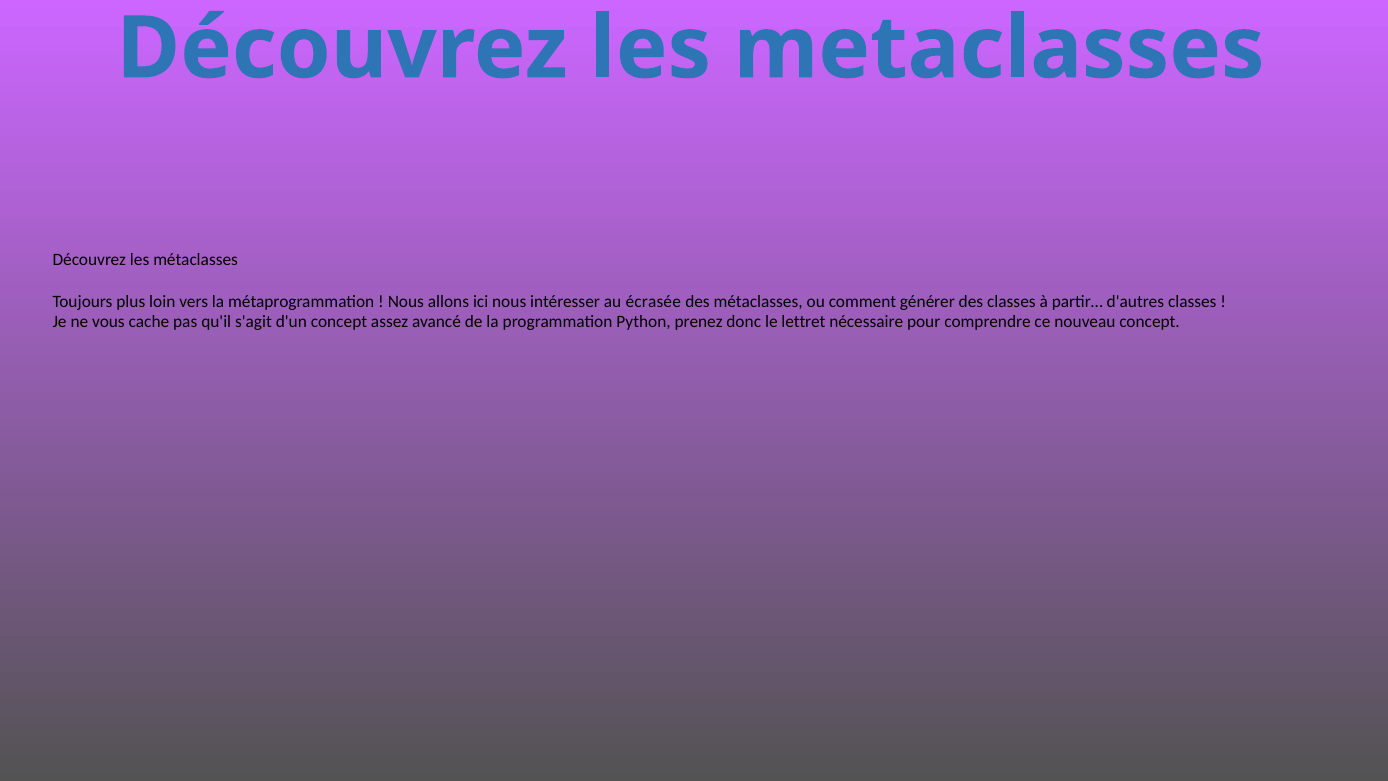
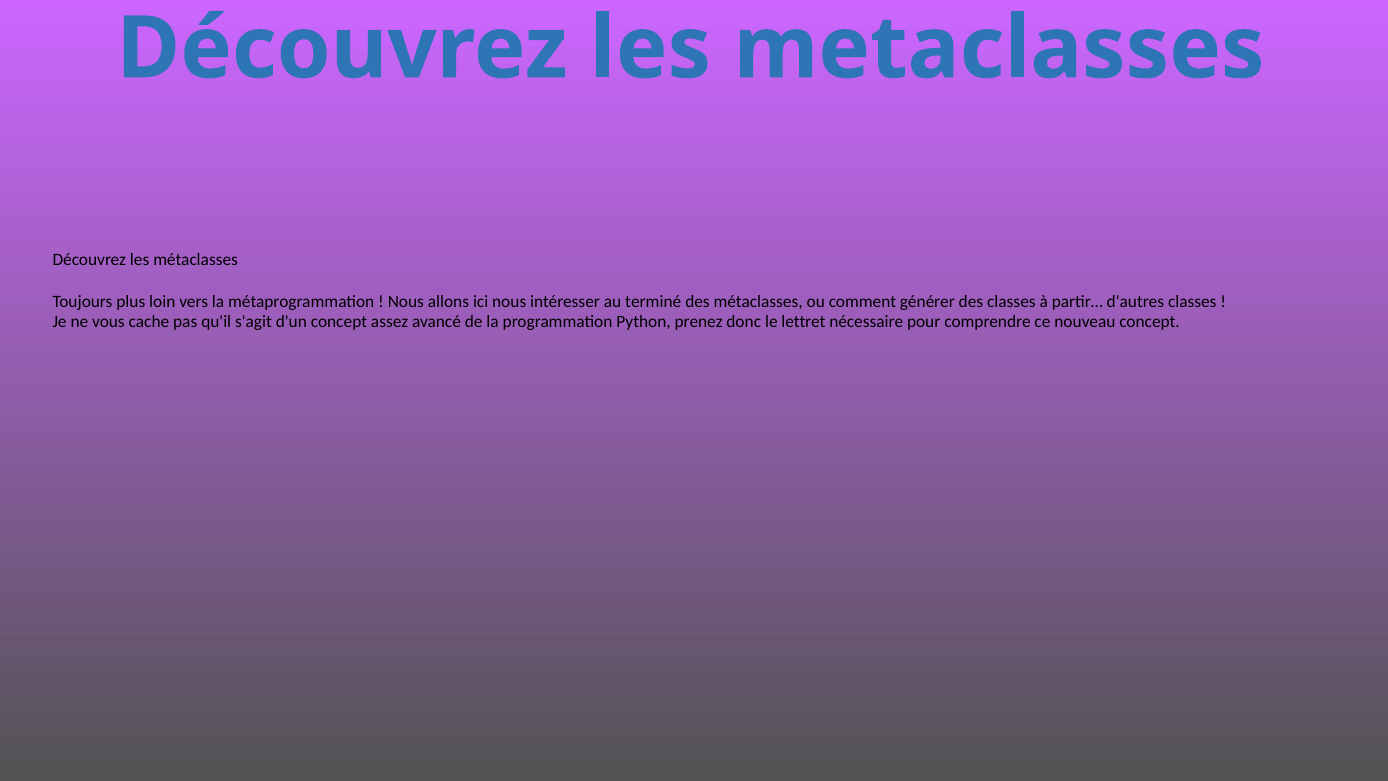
écrasée: écrasée -> terminé
